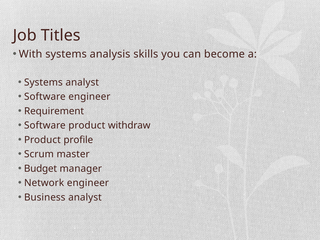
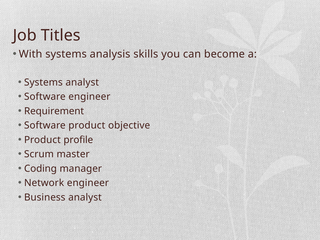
withdraw: withdraw -> objective
Budget: Budget -> Coding
